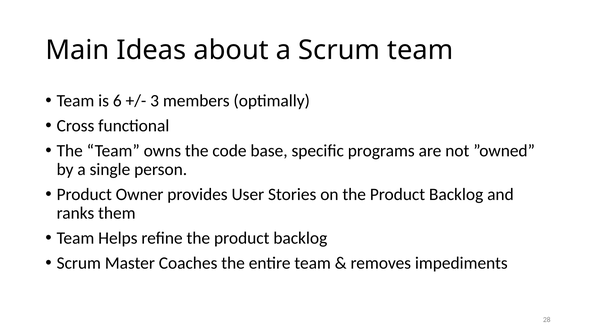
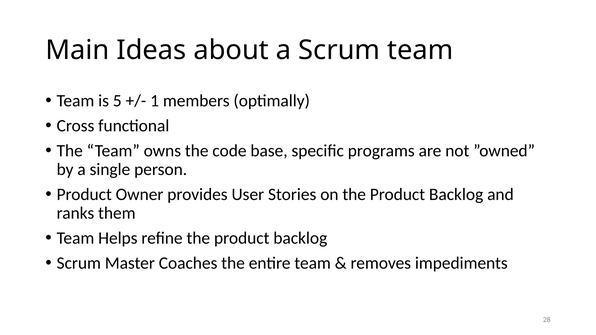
6: 6 -> 5
3: 3 -> 1
